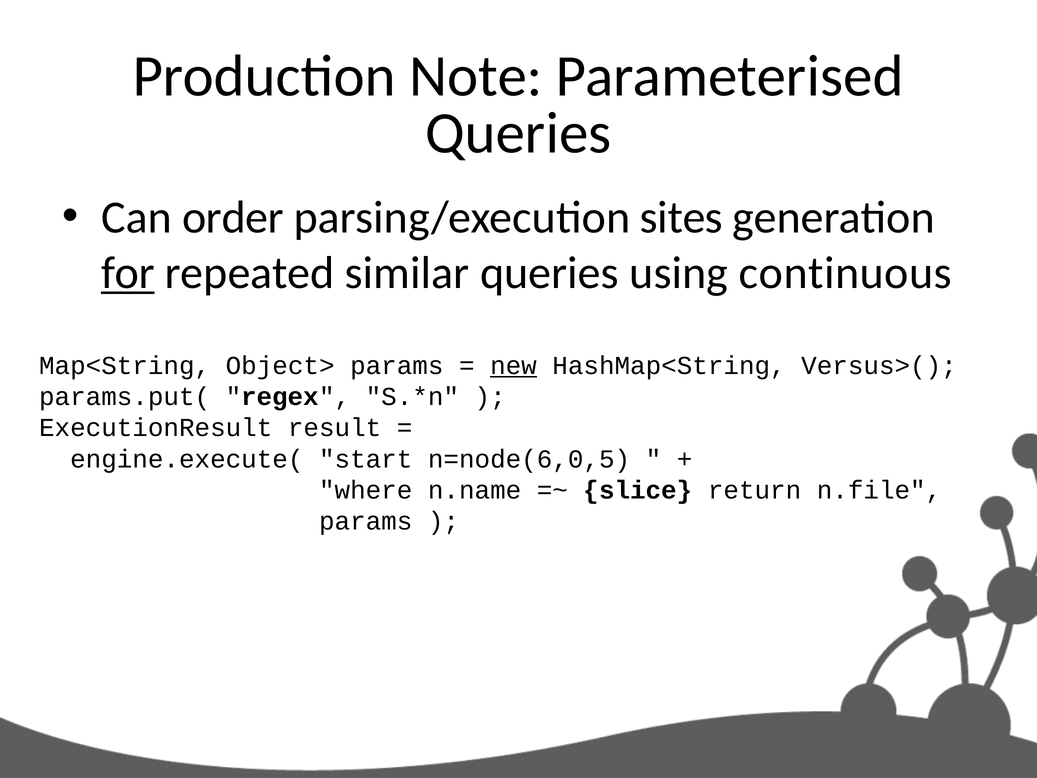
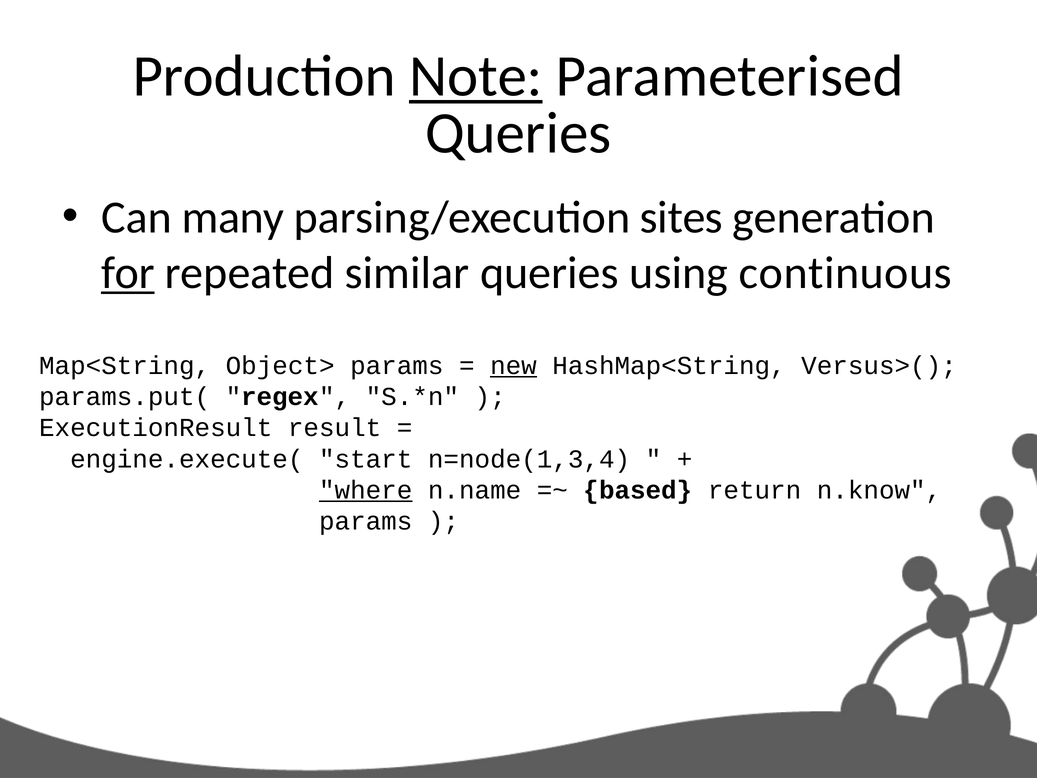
Note underline: none -> present
order: order -> many
n=node(6,0,5: n=node(6,0,5 -> n=node(1,3,4
where underline: none -> present
slice: slice -> based
n.file: n.file -> n.know
